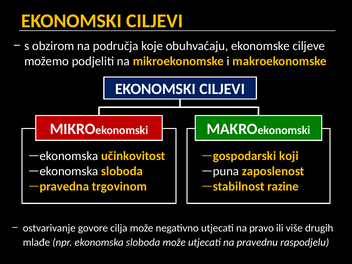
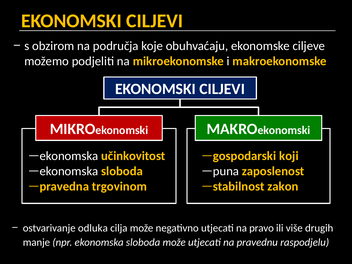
razine: razine -> zakon
govore: govore -> odluka
mlađe: mlađe -> manje
